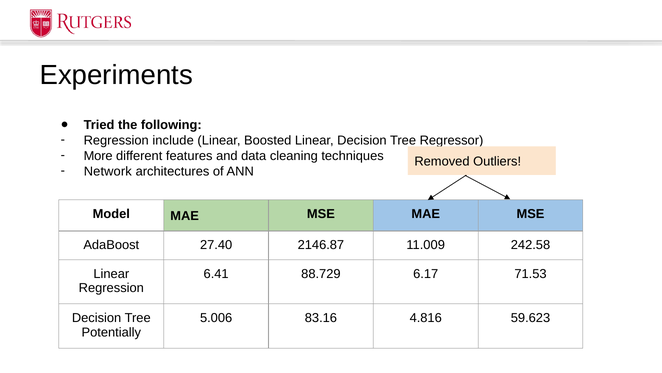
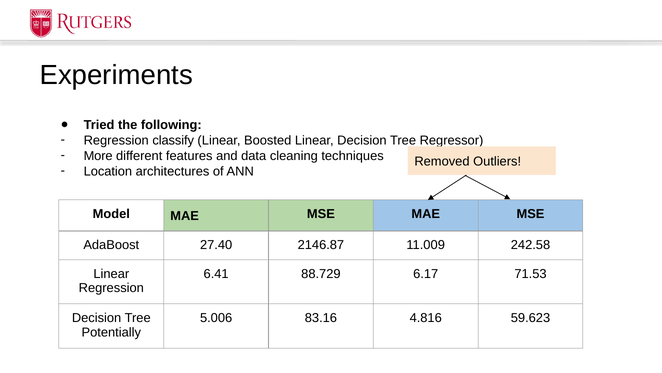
include: include -> classify
Network: Network -> Location
